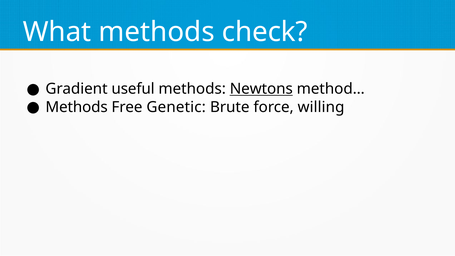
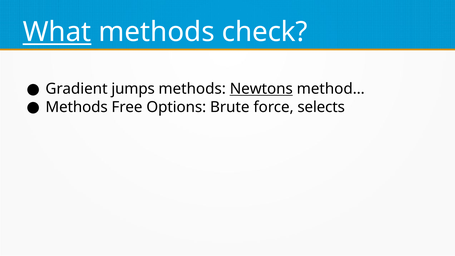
What underline: none -> present
useful: useful -> jumps
Genetic: Genetic -> Options
willing: willing -> selects
